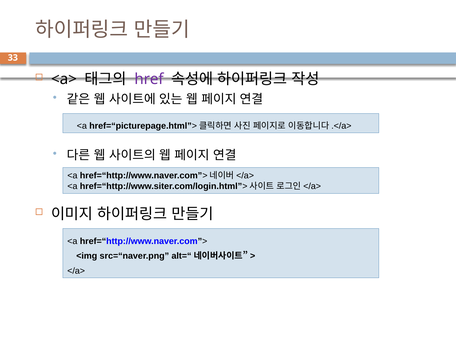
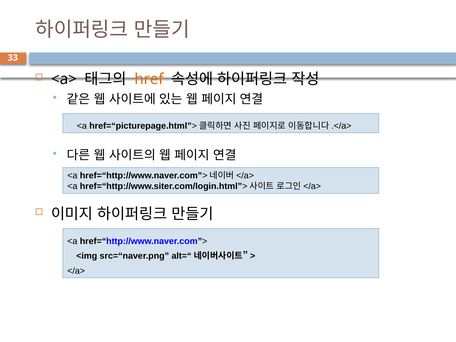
href colour: purple -> orange
